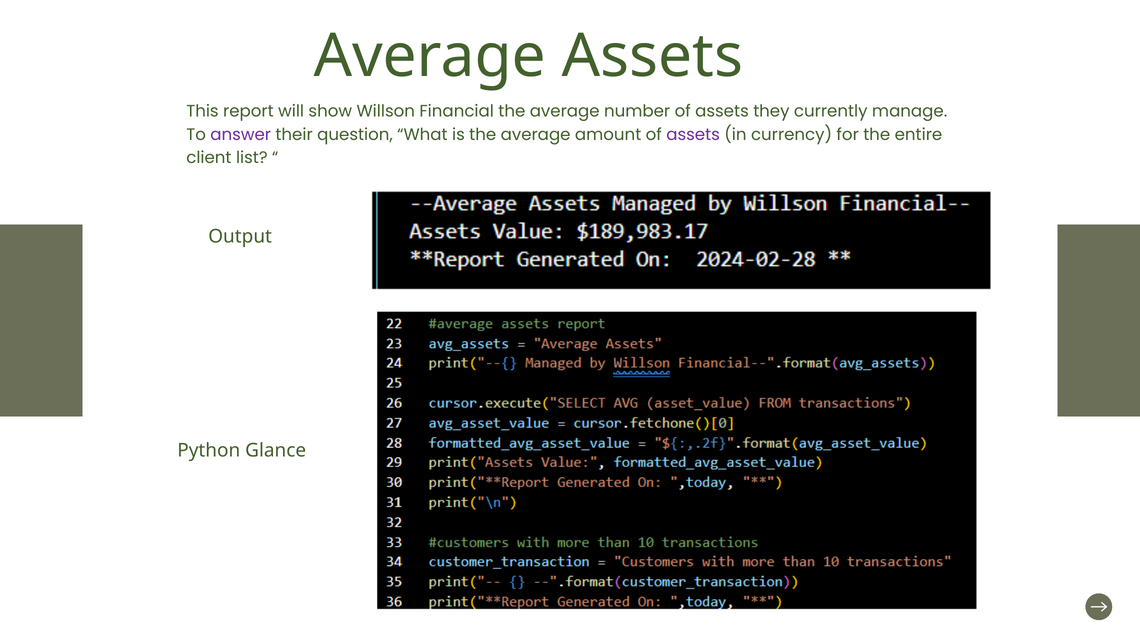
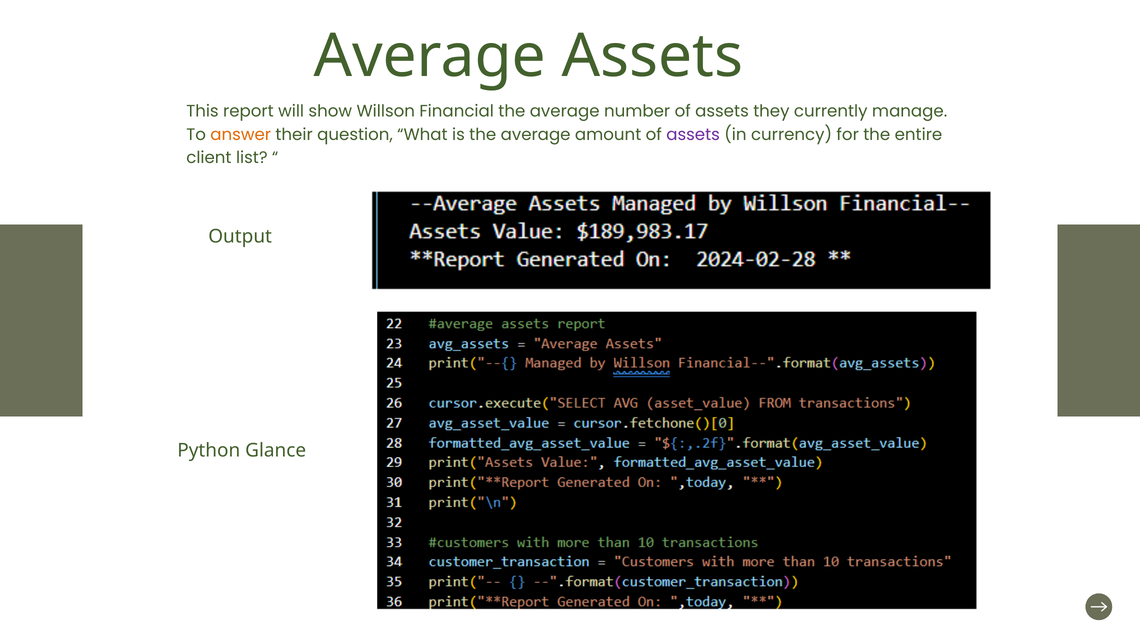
answer colour: purple -> orange
